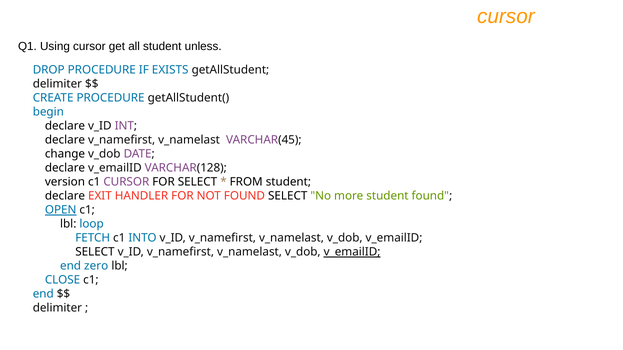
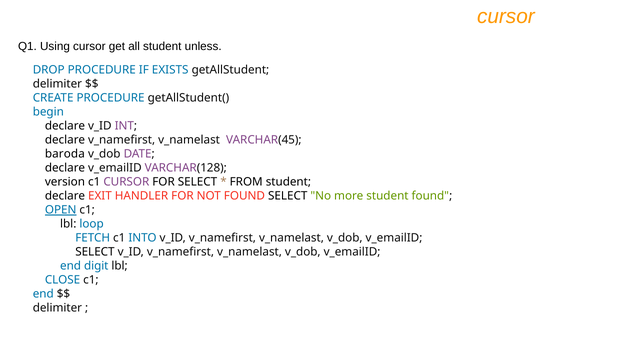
change: change -> baroda
v_emailID at (352, 252) underline: present -> none
zero: zero -> digit
